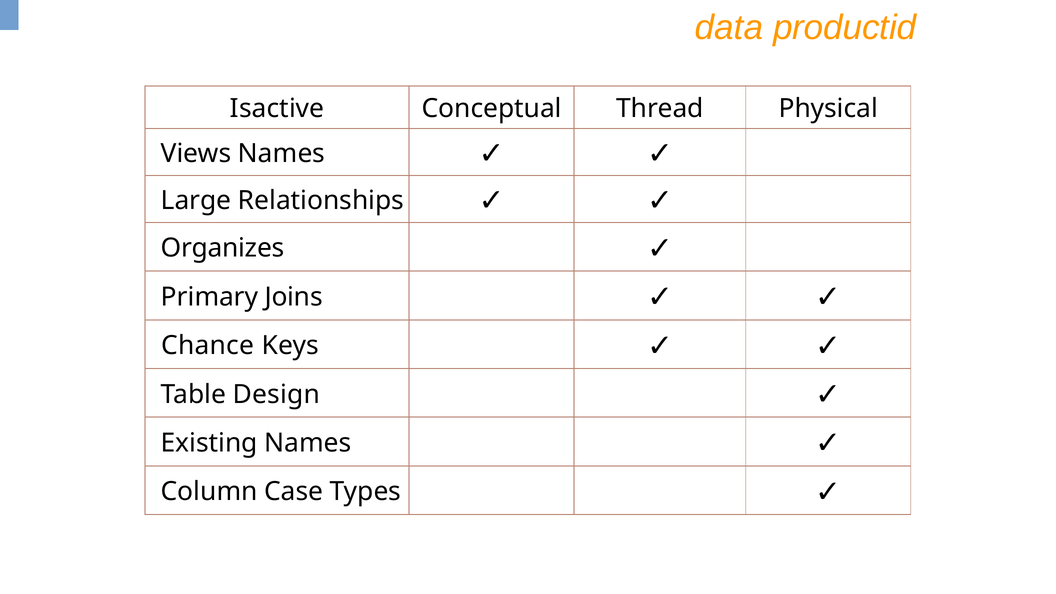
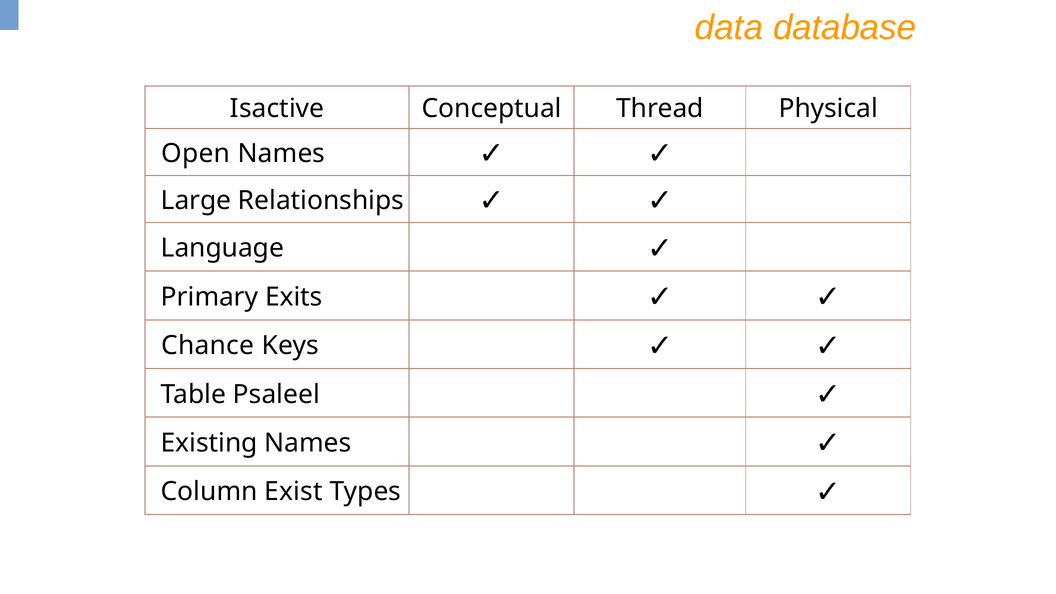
productid: productid -> database
Views: Views -> Open
Organizes: Organizes -> Language
Joins: Joins -> Exits
Design: Design -> Psaleel
Case: Case -> Exist
